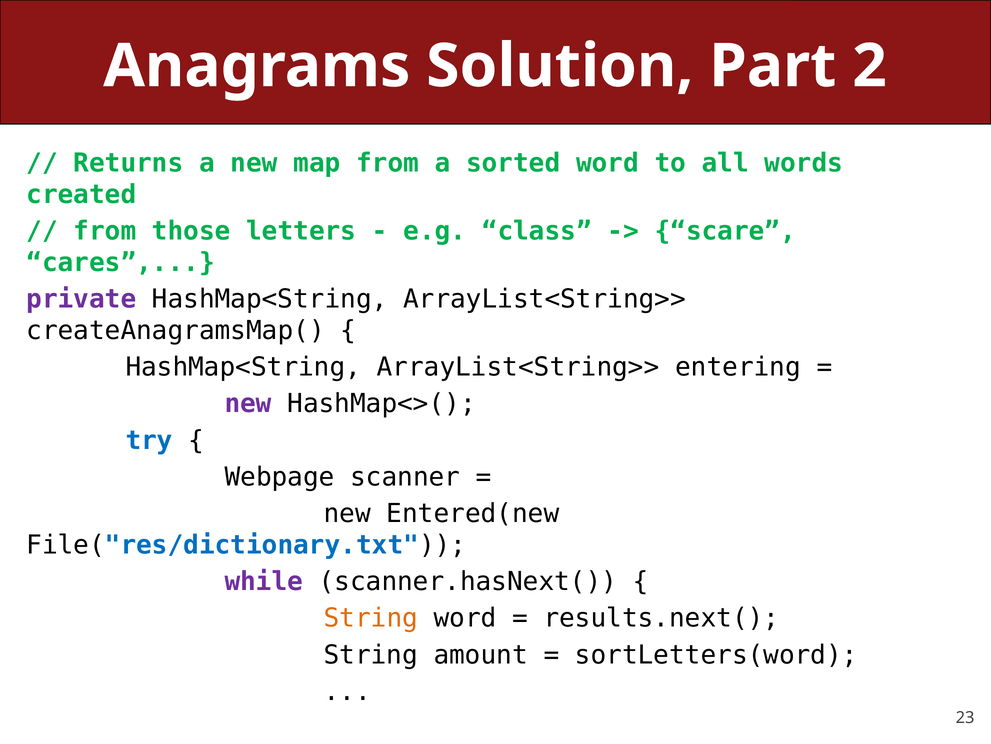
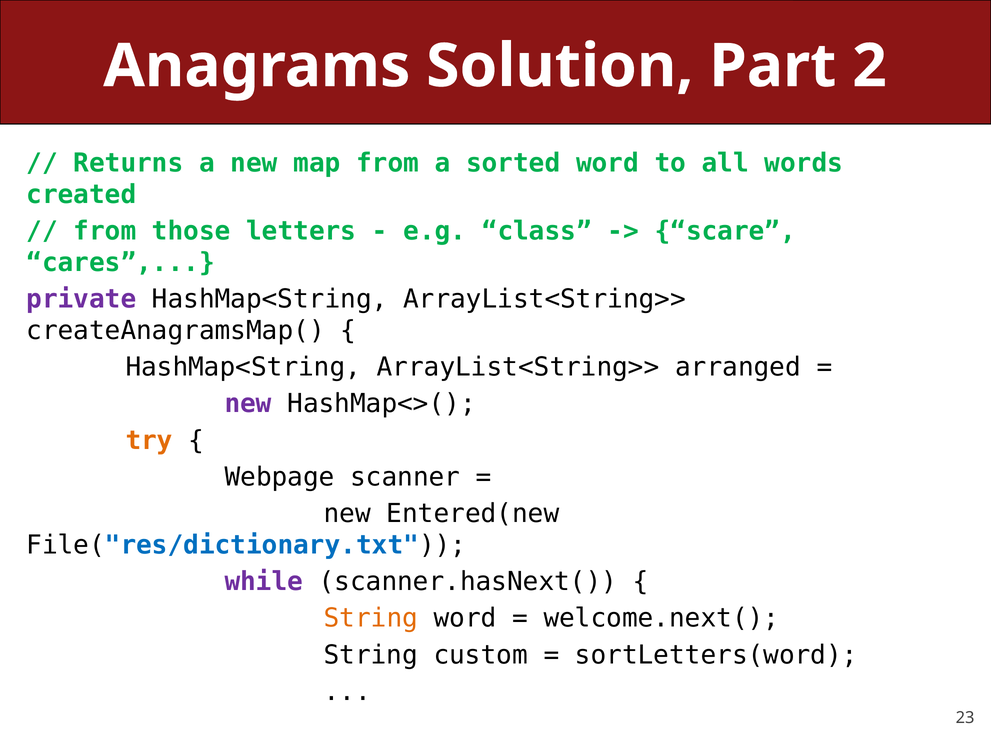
entering: entering -> arranged
try colour: blue -> orange
results.next(: results.next( -> welcome.next(
amount: amount -> custom
